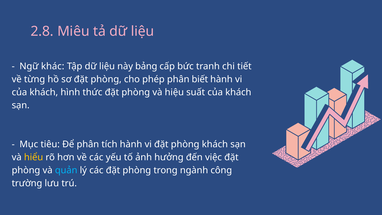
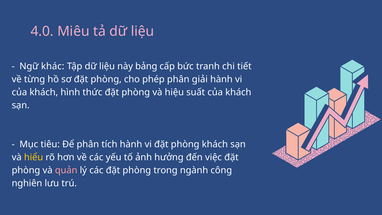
2.8: 2.8 -> 4.0
biết: biết -> giải
quản colour: light blue -> pink
trường: trường -> nghiên
